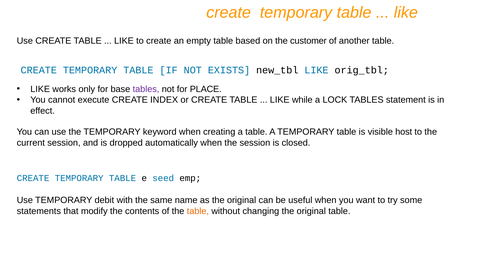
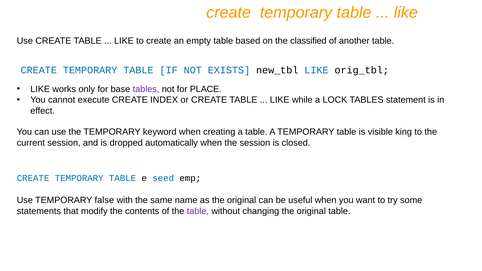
customer: customer -> classified
host: host -> king
debit: debit -> false
table at (198, 211) colour: orange -> purple
